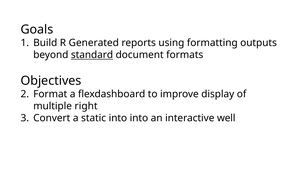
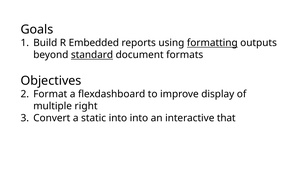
Generated: Generated -> Embedded
formatting underline: none -> present
well: well -> that
